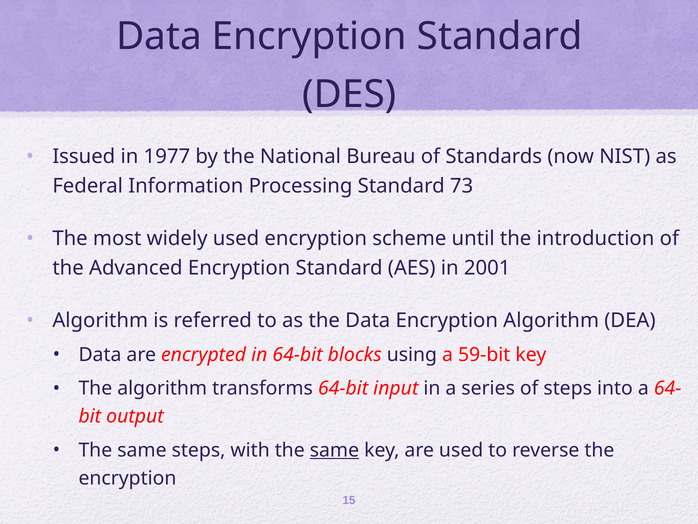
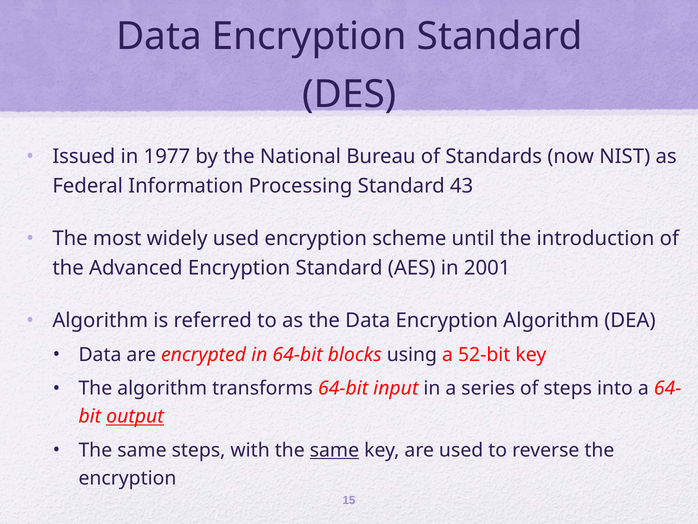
73: 73 -> 43
59-bit: 59-bit -> 52-bit
output underline: none -> present
